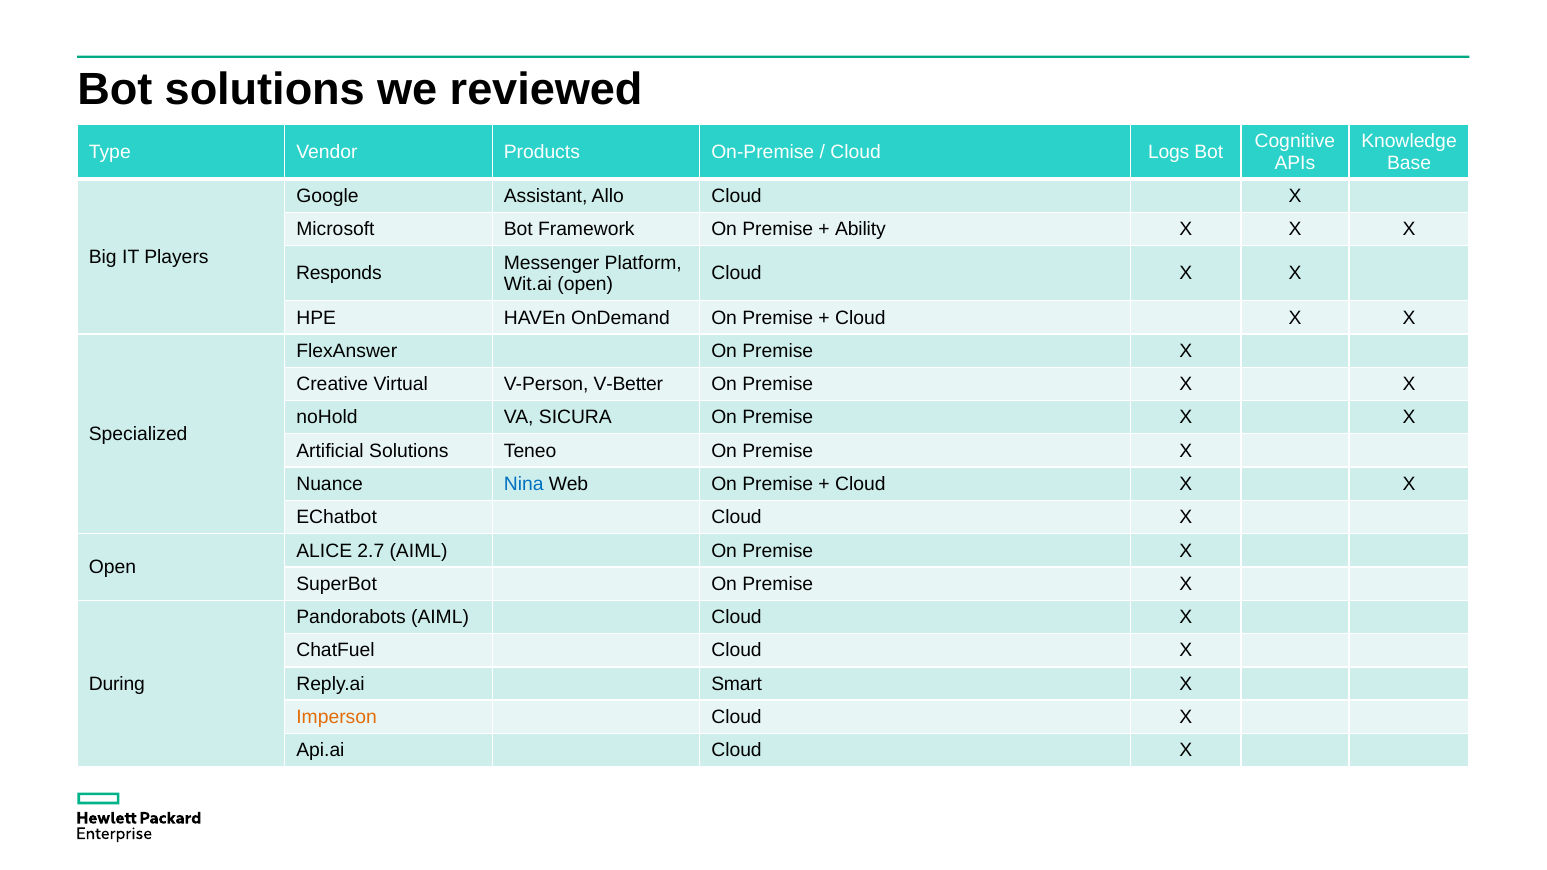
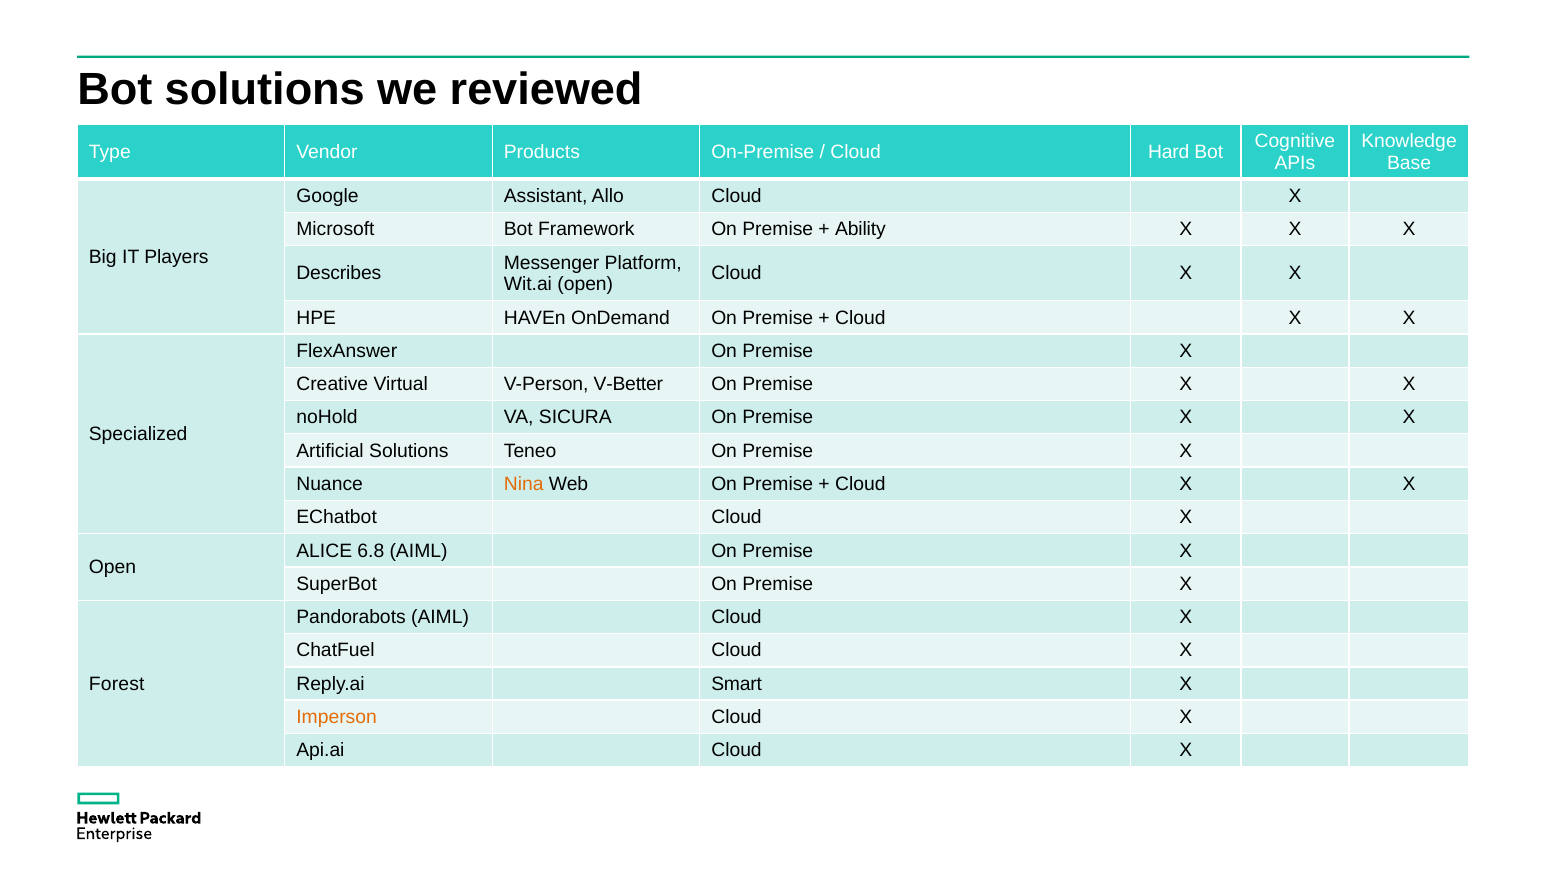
Logs: Logs -> Hard
Responds: Responds -> Describes
Nina colour: blue -> orange
2.7: 2.7 -> 6.8
During: During -> Forest
